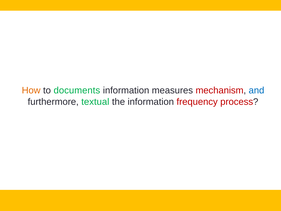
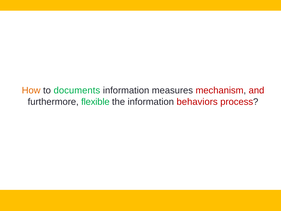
and colour: blue -> red
textual: textual -> flexible
frequency: frequency -> behaviors
